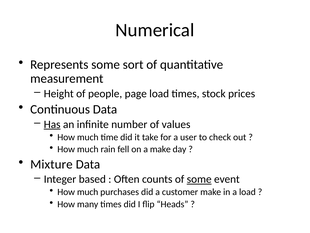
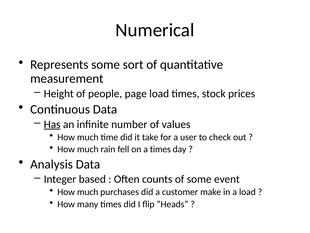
a make: make -> times
Mixture: Mixture -> Analysis
some at (199, 179) underline: present -> none
